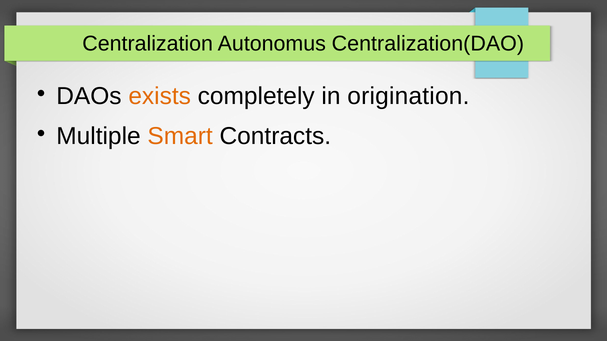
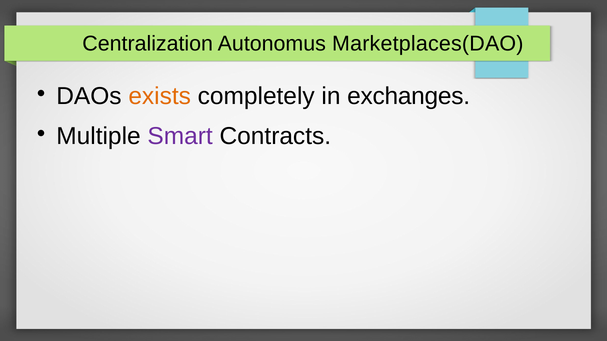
Centralization(DAO: Centralization(DAO -> Marketplaces(DAO
origination: origination -> exchanges
Smart colour: orange -> purple
